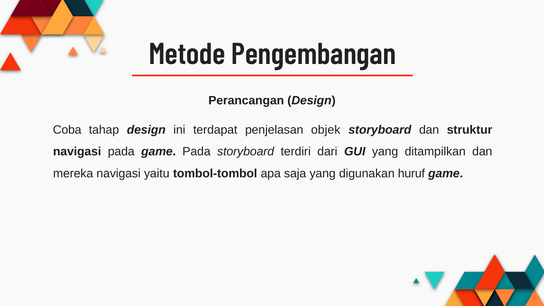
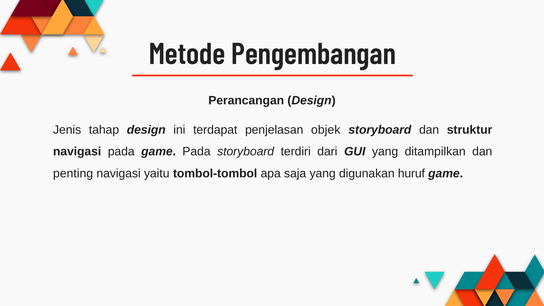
Coba: Coba -> Jenis
mereka: mereka -> penting
